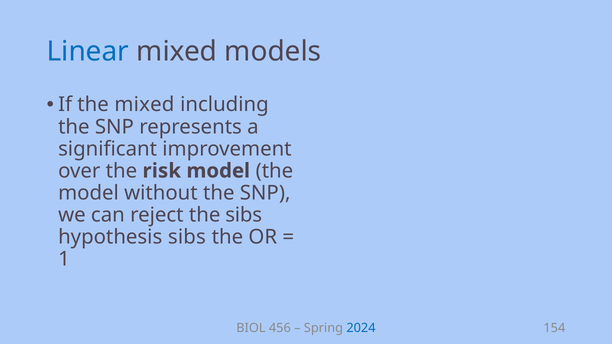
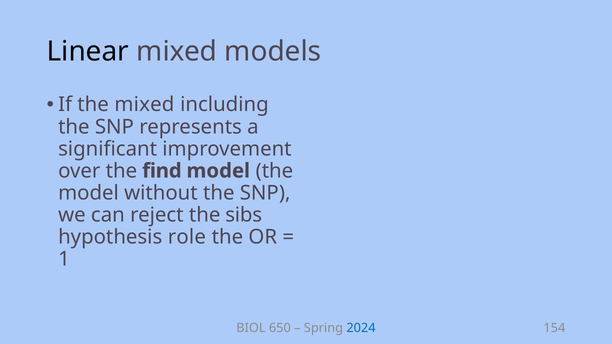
Linear colour: blue -> black
risk: risk -> find
hypothesis sibs: sibs -> role
456: 456 -> 650
